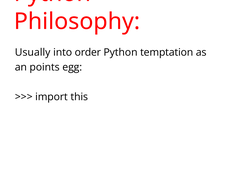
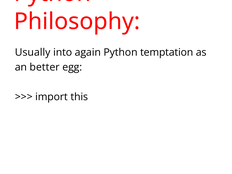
order: order -> again
points: points -> better
